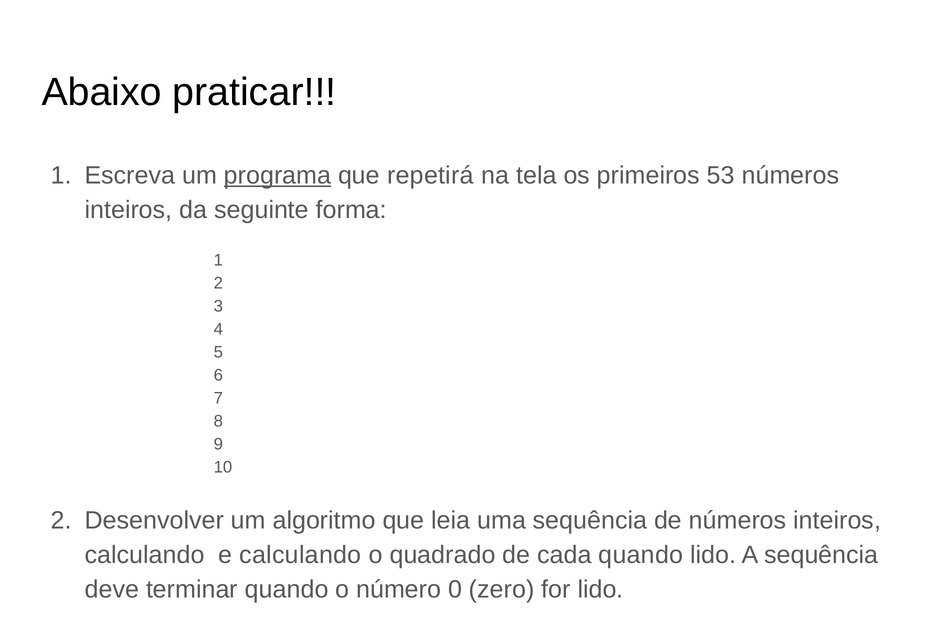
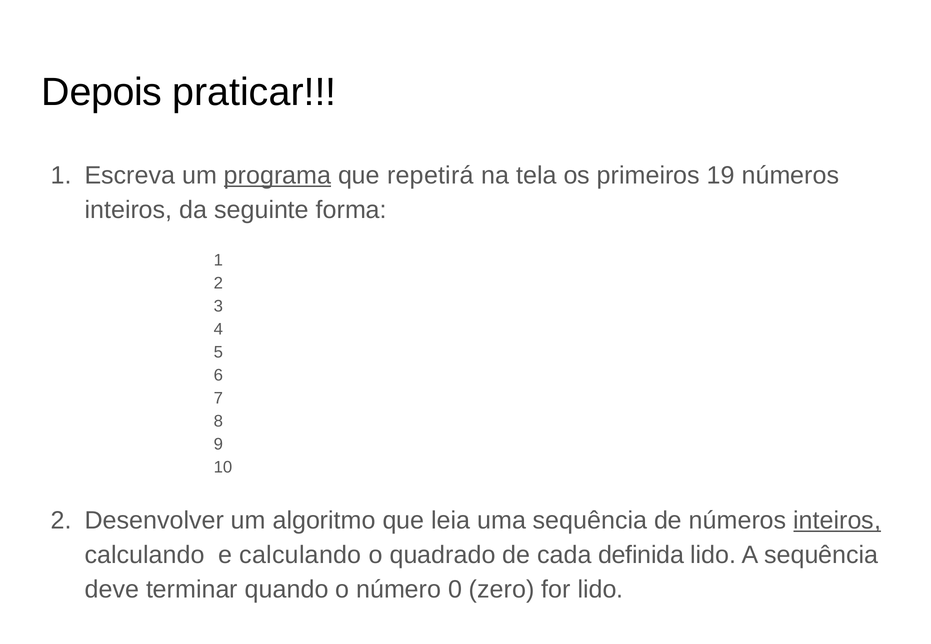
Abaixo: Abaixo -> Depois
53: 53 -> 19
inteiros at (837, 521) underline: none -> present
cada quando: quando -> definida
